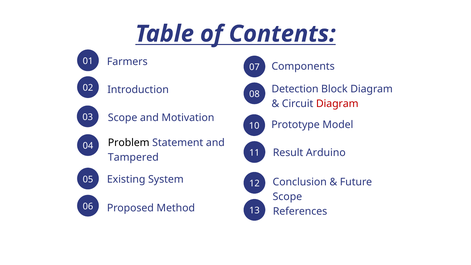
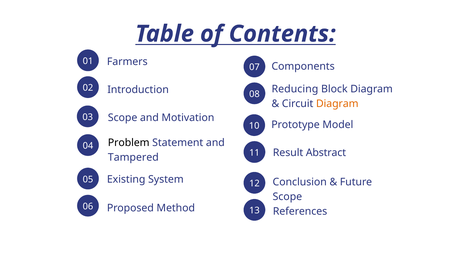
Detection: Detection -> Reducing
Diagram at (337, 104) colour: red -> orange
Arduino: Arduino -> Abstract
